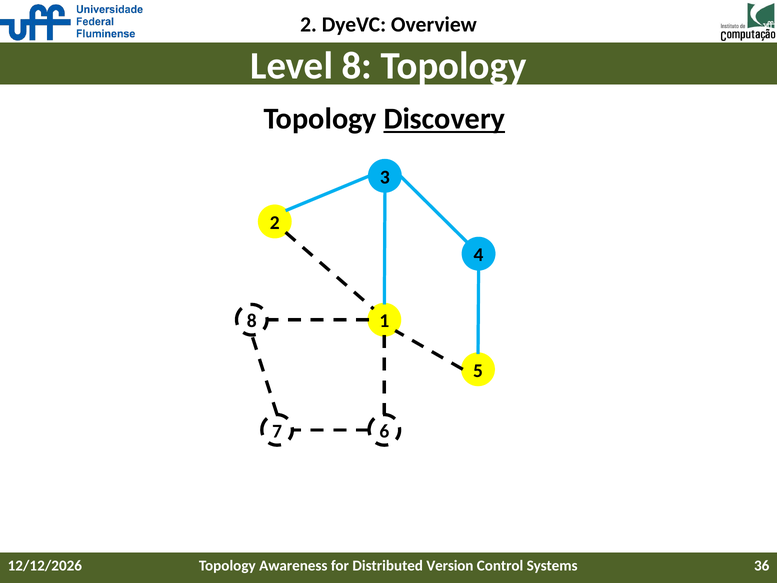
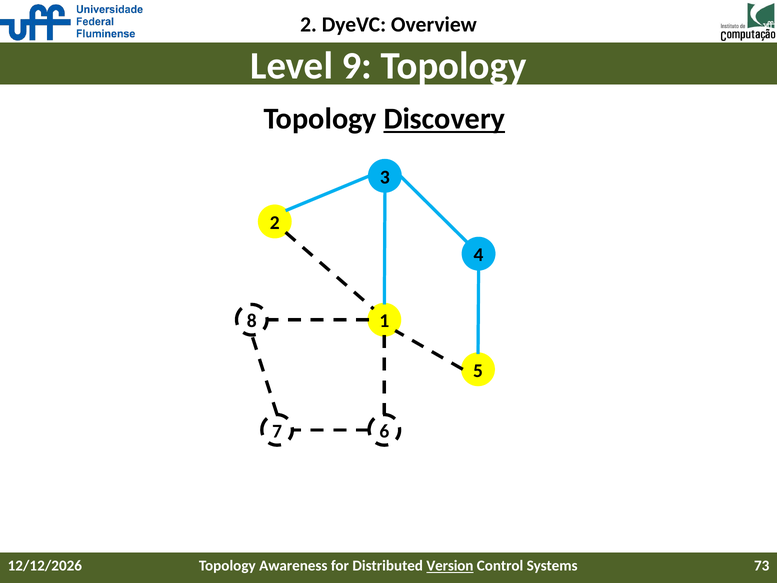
Level 8: 8 -> 9
Version underline: none -> present
36: 36 -> 73
